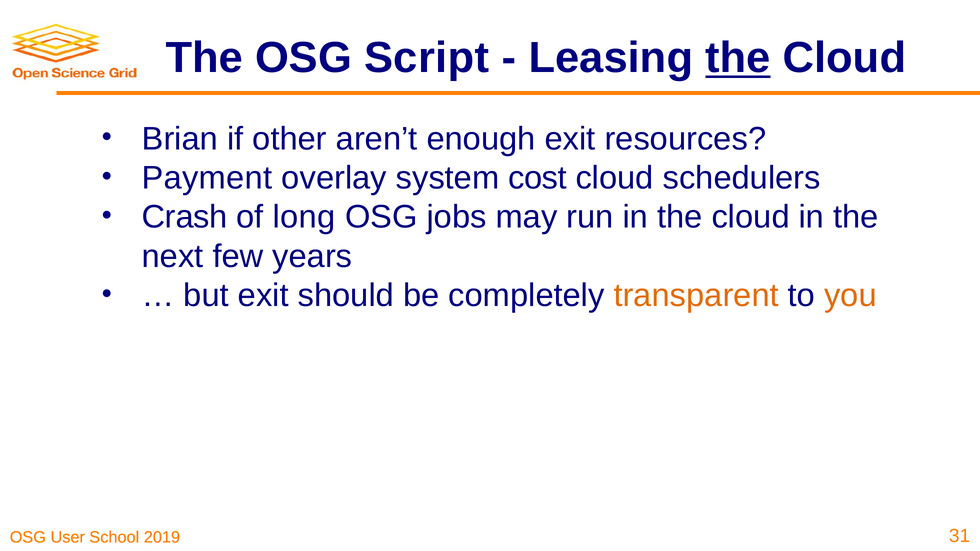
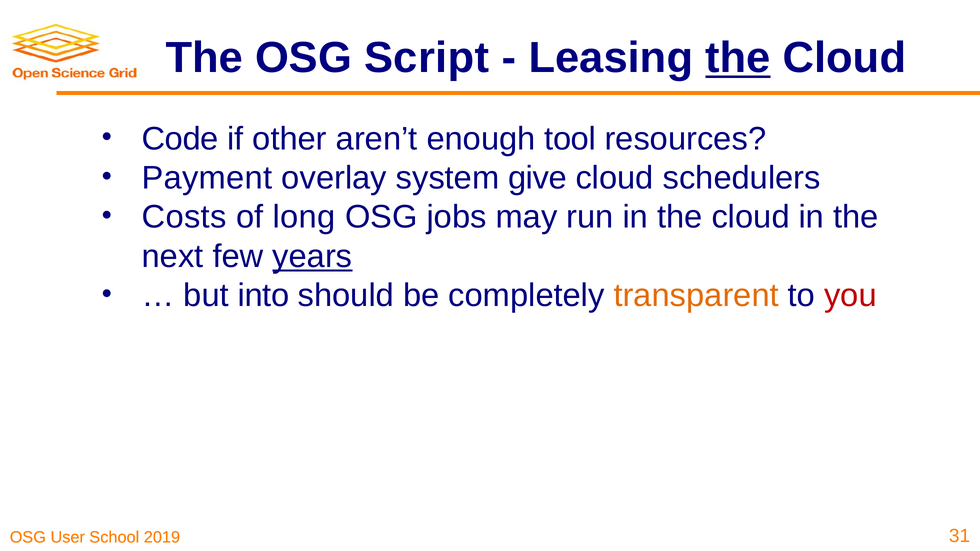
Brian: Brian -> Code
enough exit: exit -> tool
cost: cost -> give
Crash: Crash -> Costs
years underline: none -> present
but exit: exit -> into
you colour: orange -> red
